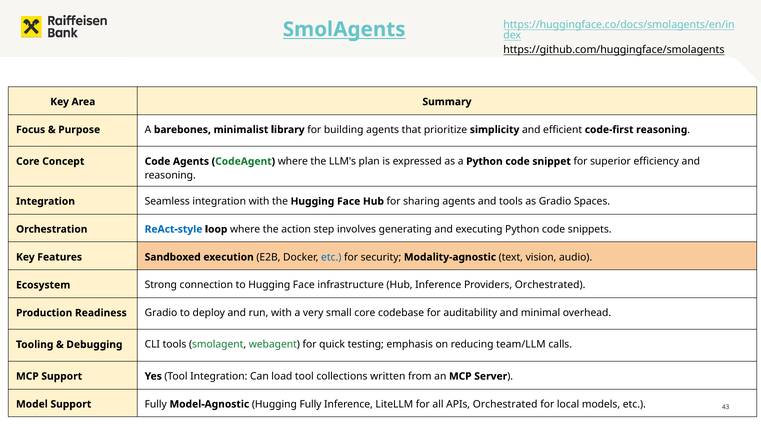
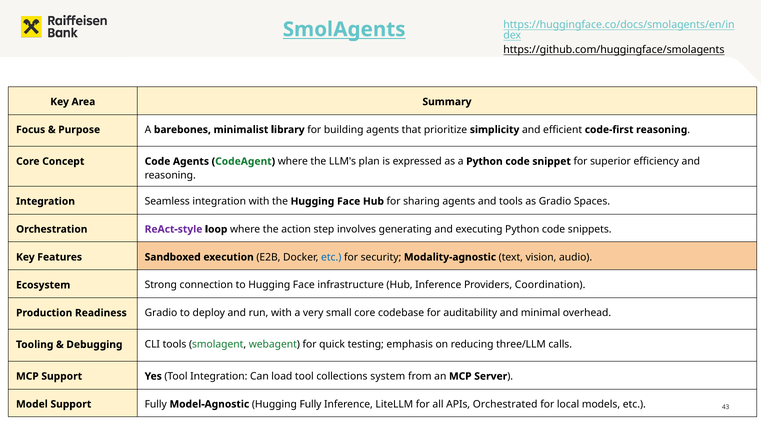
ReAct-style colour: blue -> purple
Providers Orchestrated: Orchestrated -> Coordination
team/LLM: team/LLM -> three/LLM
written: written -> system
